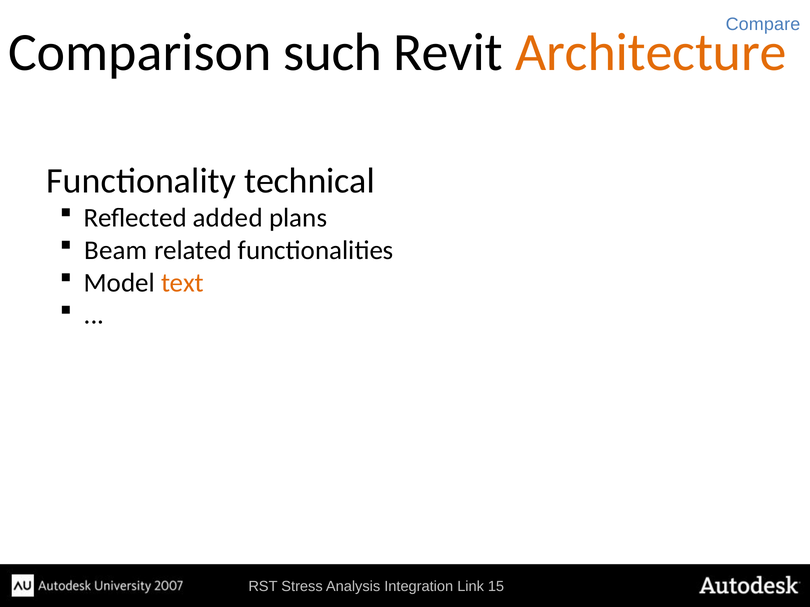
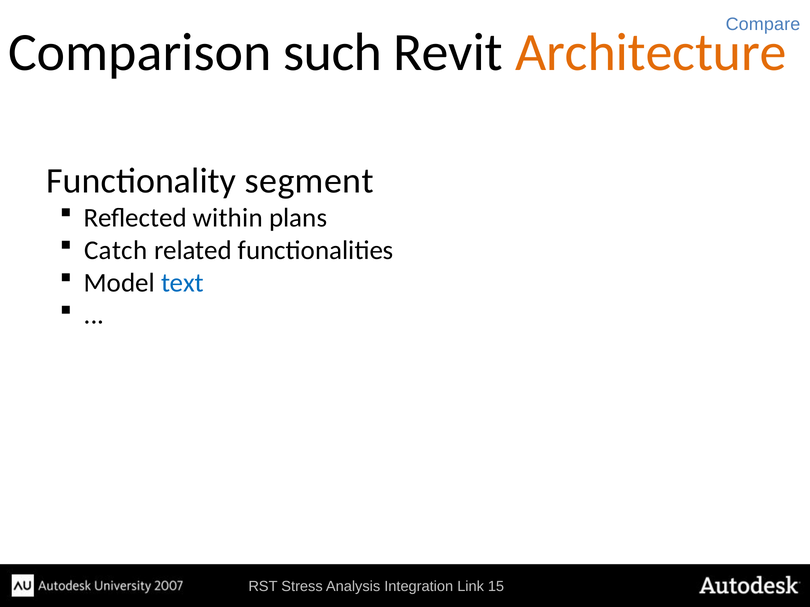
technical: technical -> segment
added: added -> within
Beam: Beam -> Catch
text colour: orange -> blue
